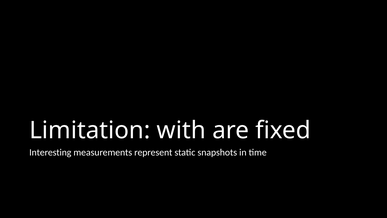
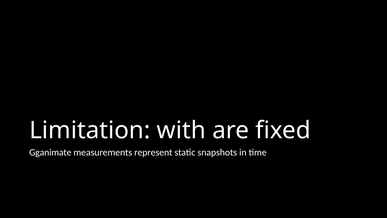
Interesting: Interesting -> Gganimate
